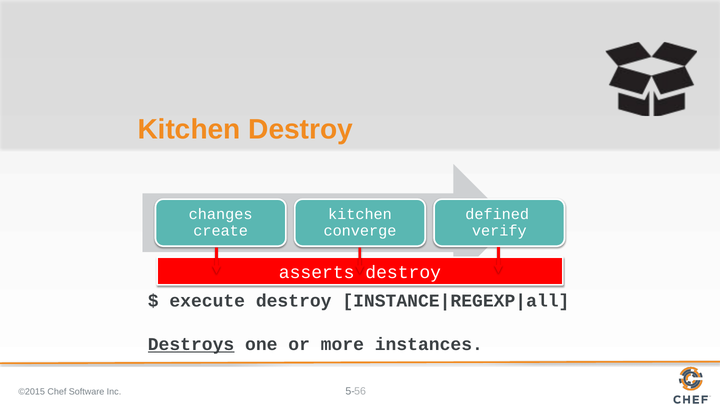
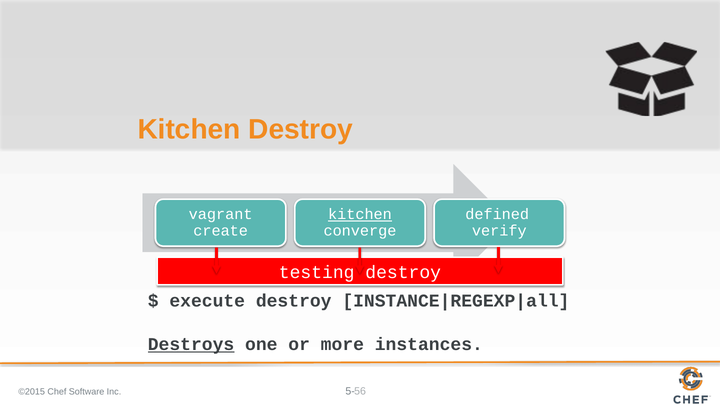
changes: changes -> vagrant
kitchen at (360, 214) underline: none -> present
asserts: asserts -> testing
